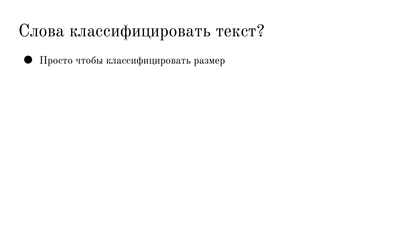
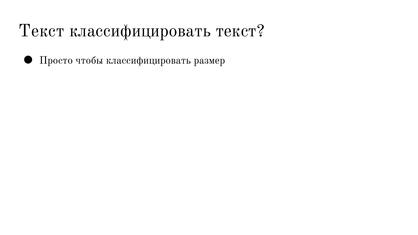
Слова at (42, 31): Слова -> Текст
